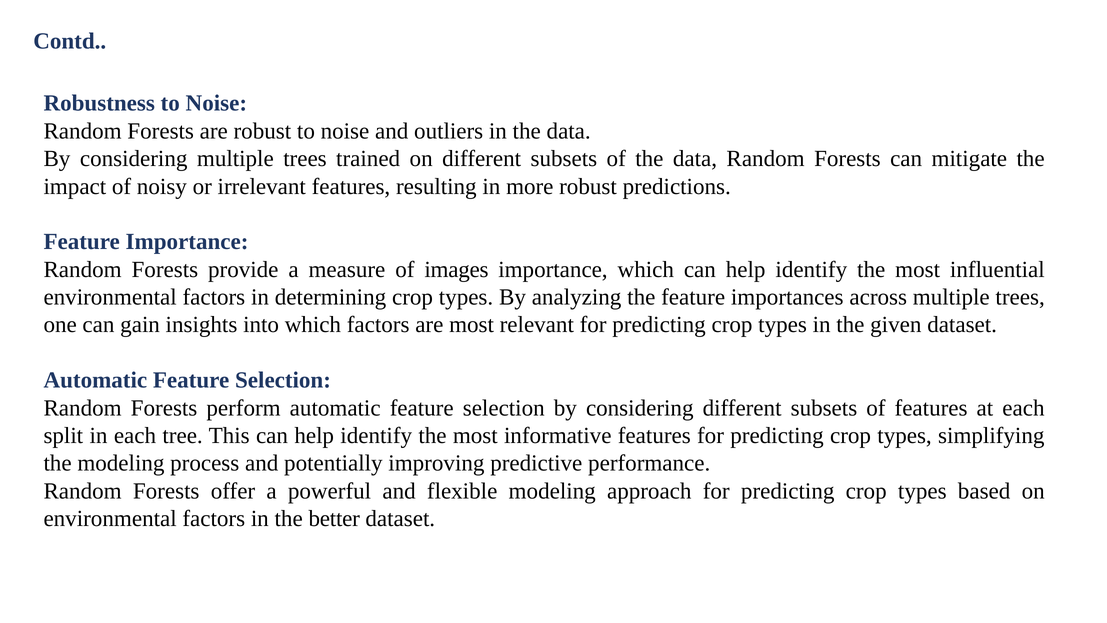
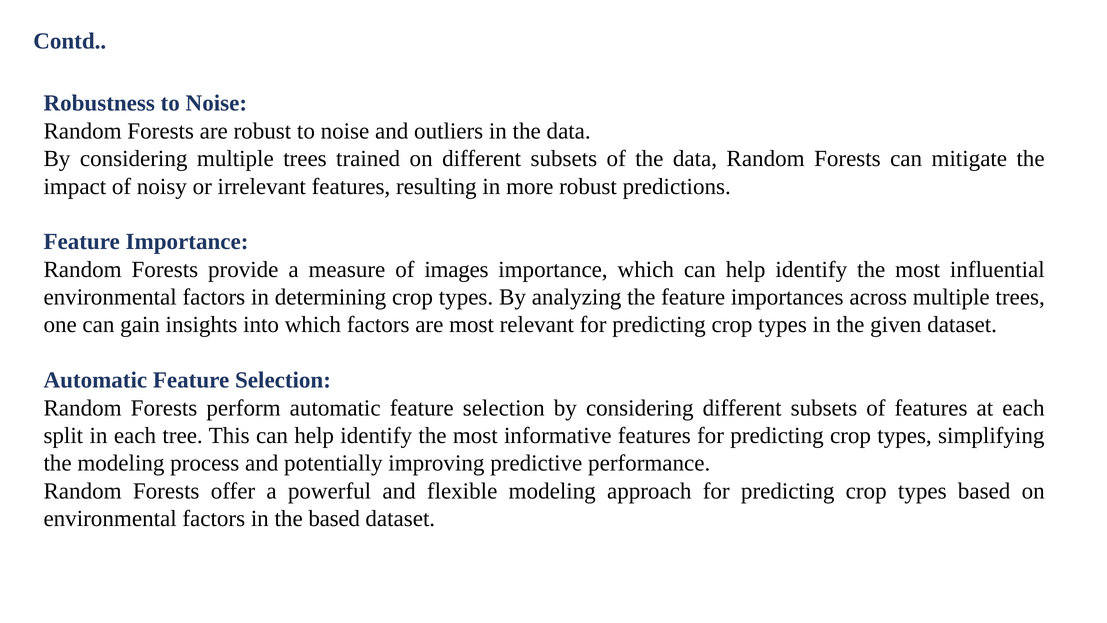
the better: better -> based
